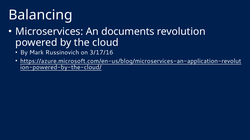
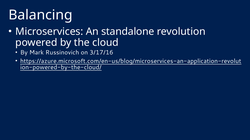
documents: documents -> standalone
